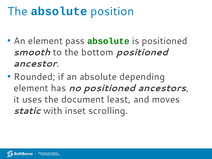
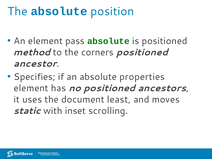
smooth: smooth -> method
bottom: bottom -> corners
Rounded: Rounded -> Specifies
depending: depending -> properties
